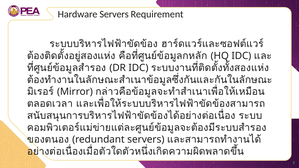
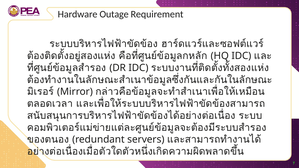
Hardware Servers: Servers -> Outage
